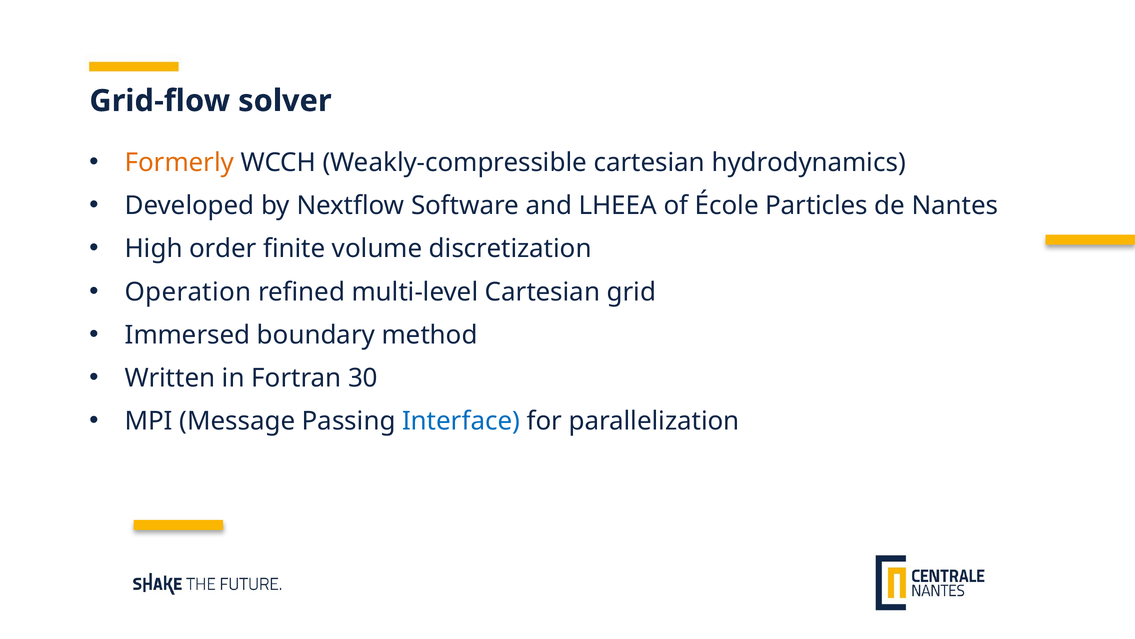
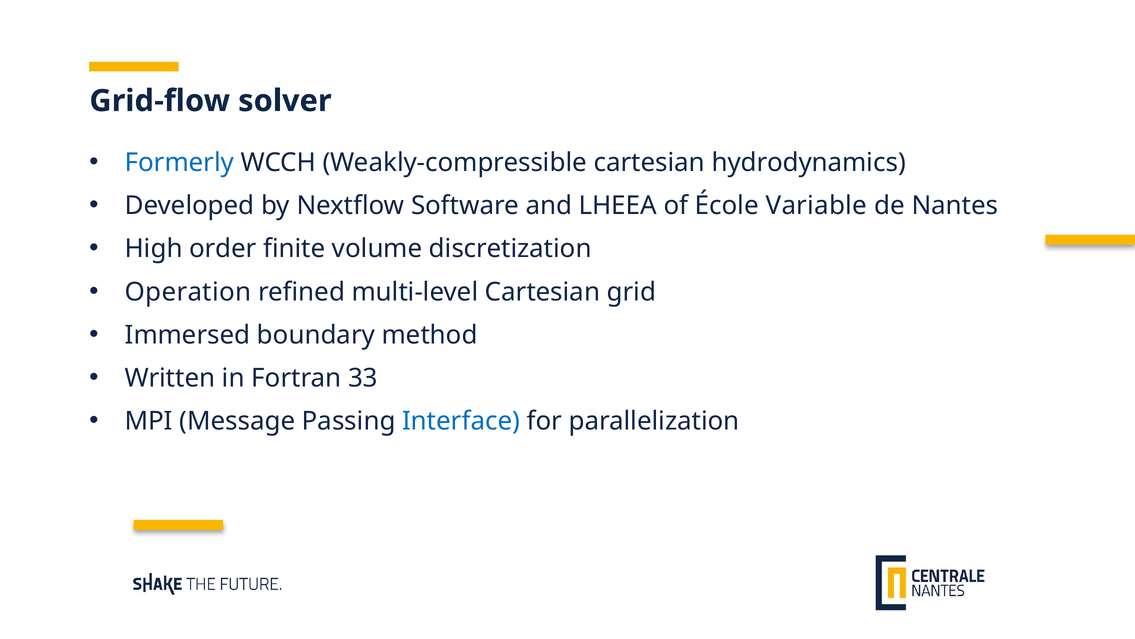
Formerly colour: orange -> blue
Particles: Particles -> Variable
30: 30 -> 33
